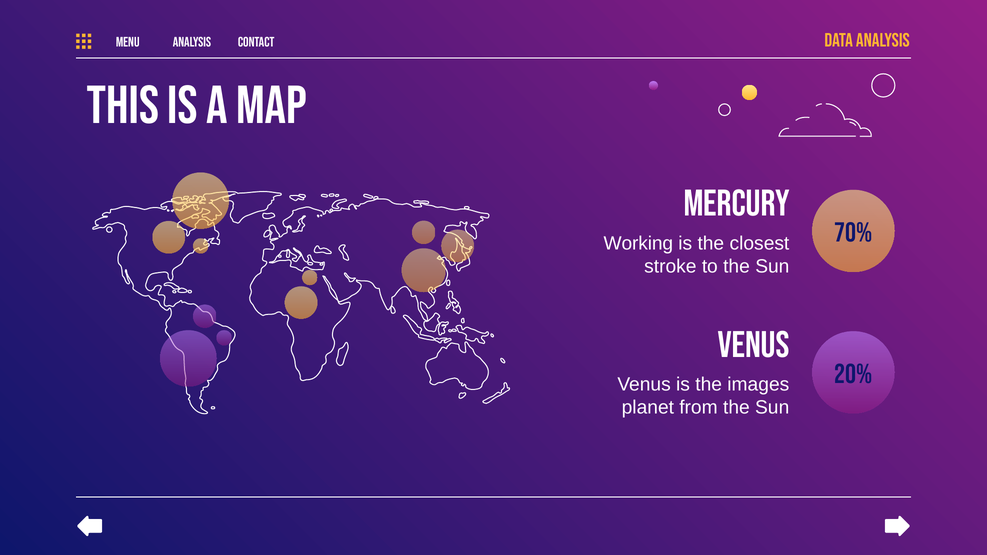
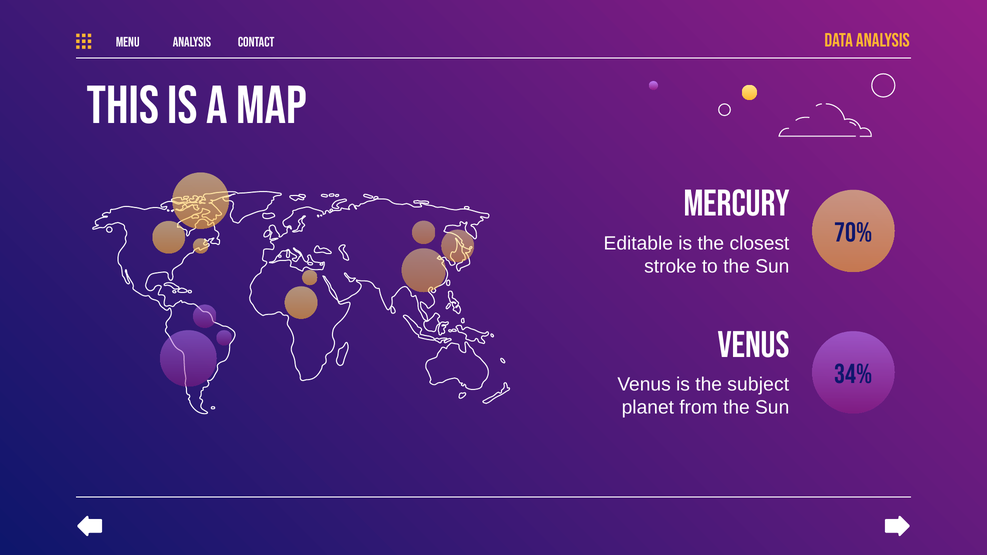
Working: Working -> Editable
20%: 20% -> 34%
images: images -> subject
